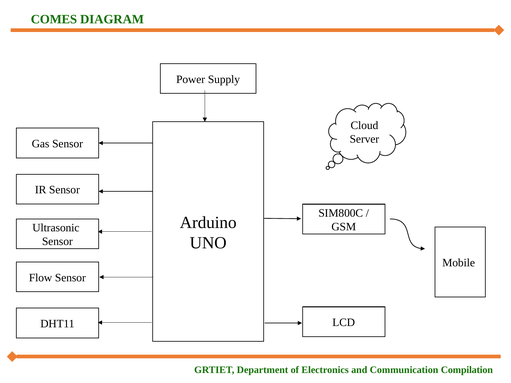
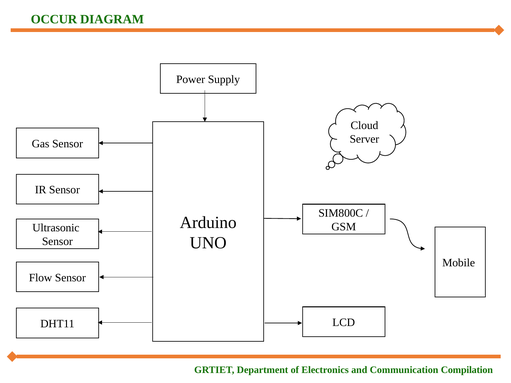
COMES: COMES -> OCCUR
